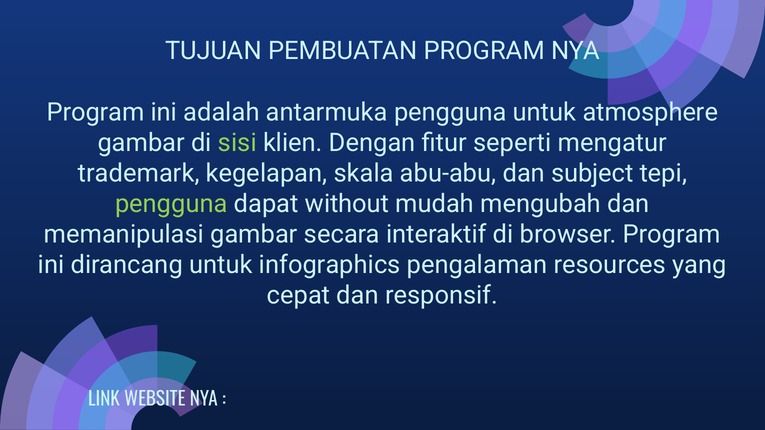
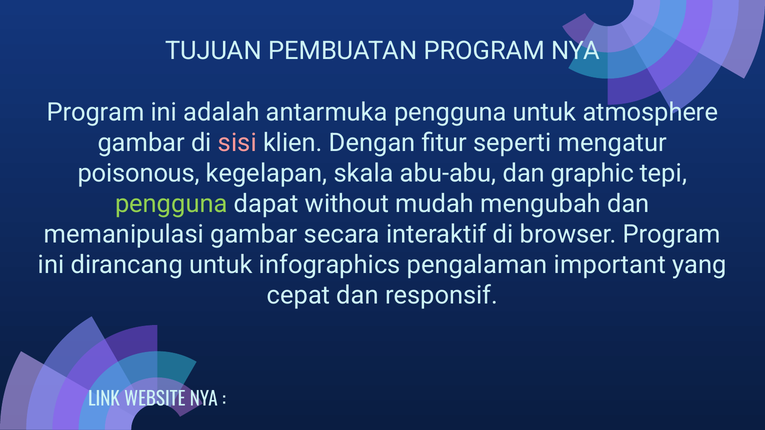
sisi colour: light green -> pink
trademark: trademark -> poisonous
subject: subject -> graphic
resources: resources -> important
